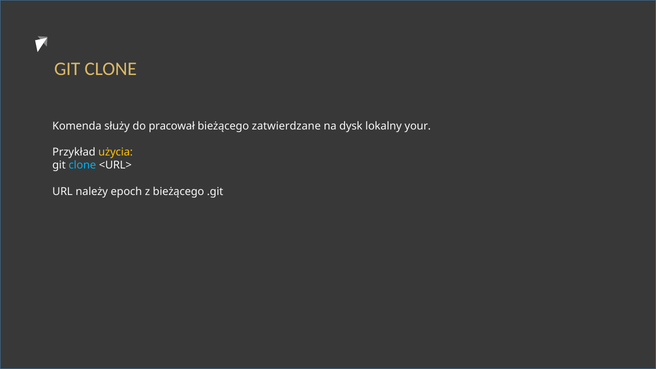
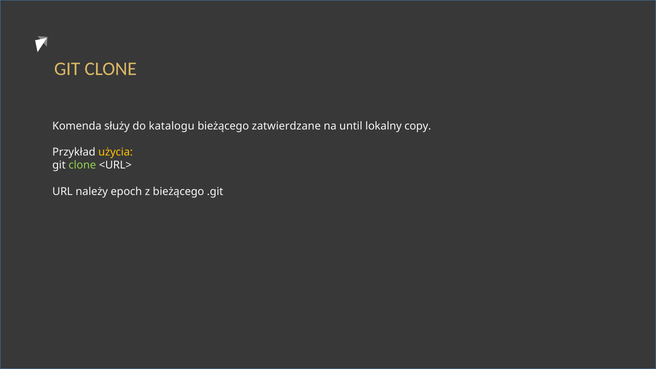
pracował: pracował -> katalogu
dysk: dysk -> until
your: your -> copy
clone at (82, 165) colour: light blue -> light green
